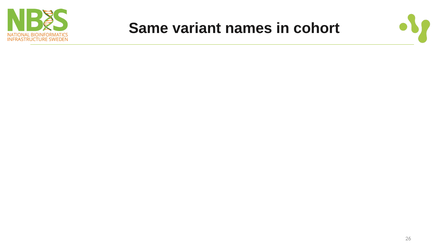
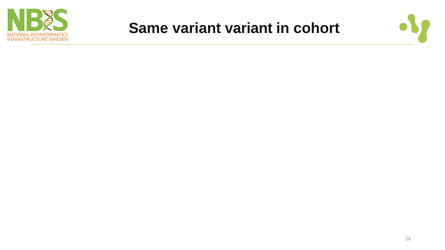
variant names: names -> variant
